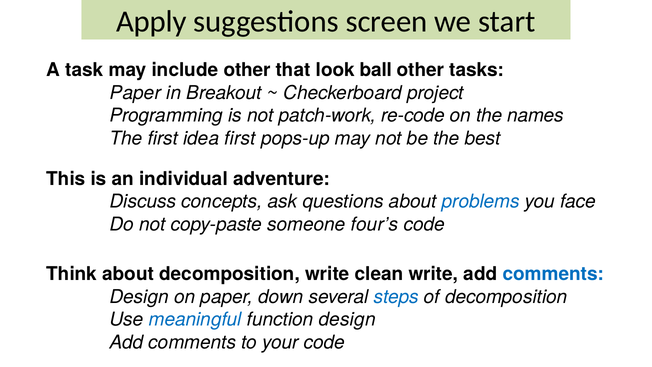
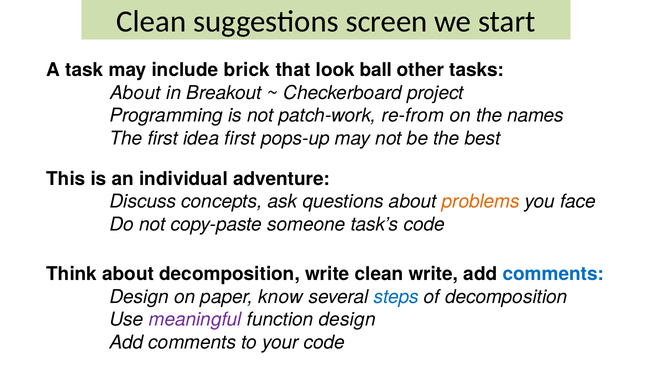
Apply at (151, 22): Apply -> Clean
include other: other -> brick
Paper at (135, 93): Paper -> About
re-code: re-code -> re-from
problems colour: blue -> orange
four’s: four’s -> task’s
down: down -> know
meaningful colour: blue -> purple
